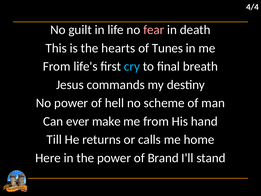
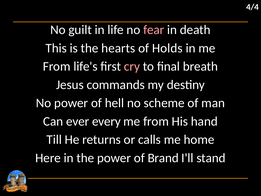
Tunes: Tunes -> Holds
cry colour: light blue -> pink
make: make -> every
